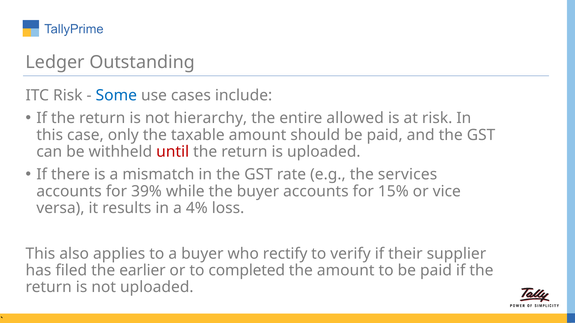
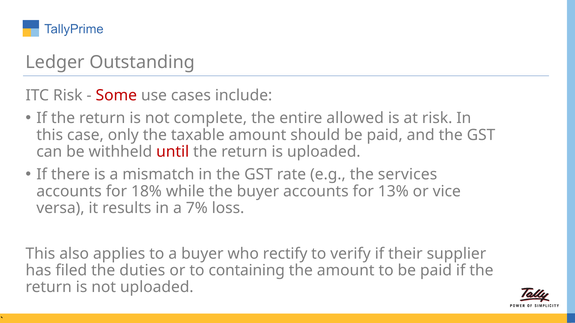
Some colour: blue -> red
hierarchy: hierarchy -> complete
39%: 39% -> 18%
15%: 15% -> 13%
4%: 4% -> 7%
earlier: earlier -> duties
completed: completed -> containing
